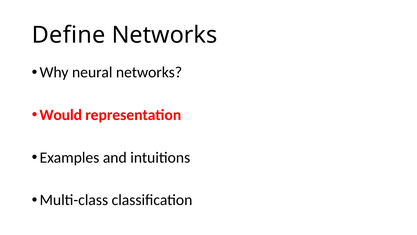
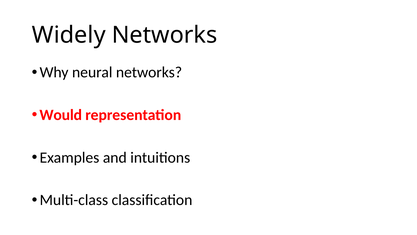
Define: Define -> Widely
